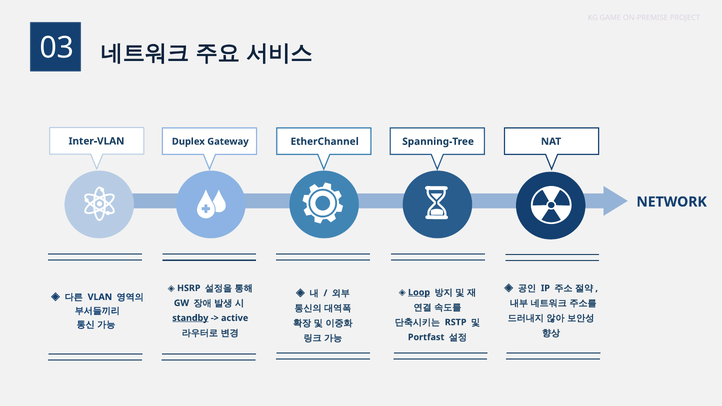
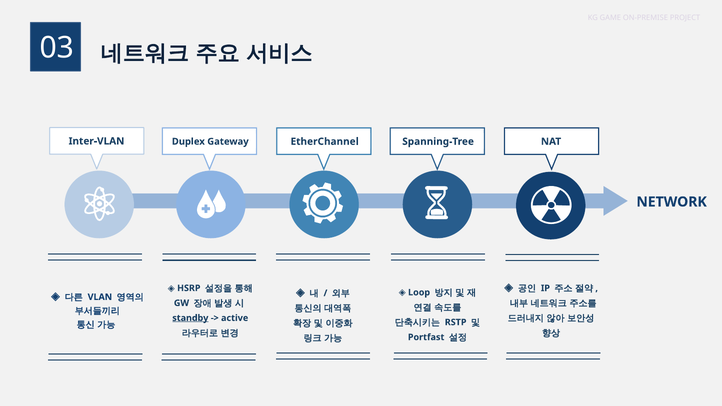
Loop underline: present -> none
